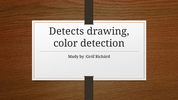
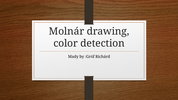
Detects: Detects -> Molnár
